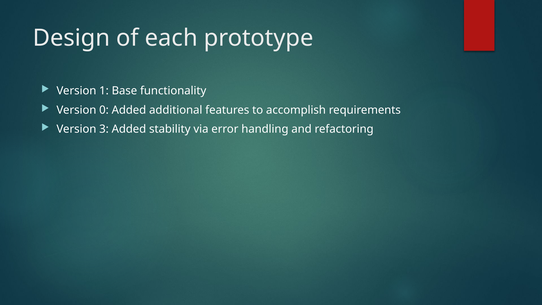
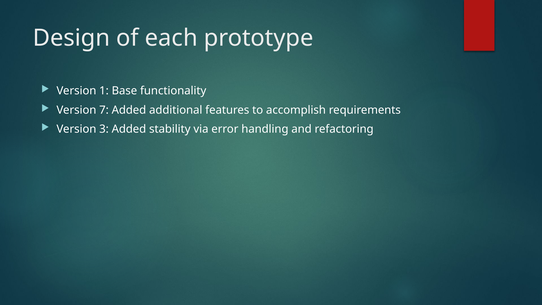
0: 0 -> 7
